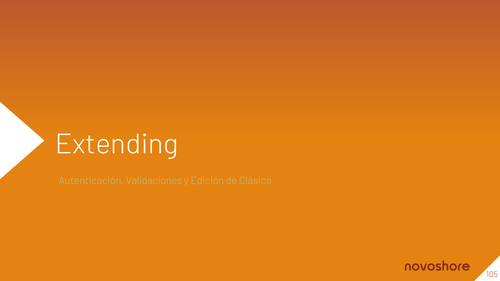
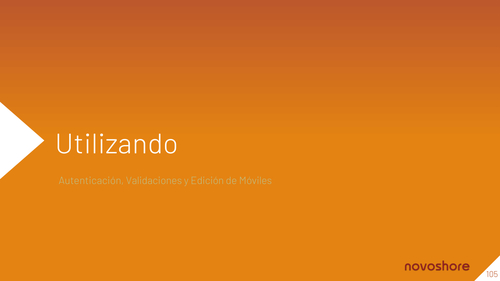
Extending: Extending -> Utilizando
Clásico: Clásico -> Móviles
